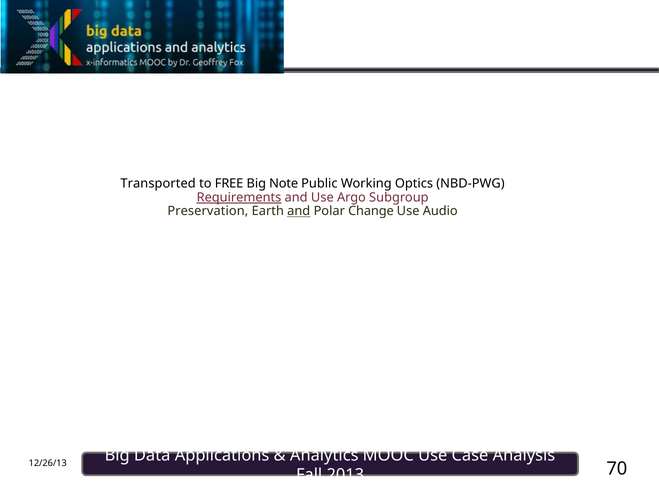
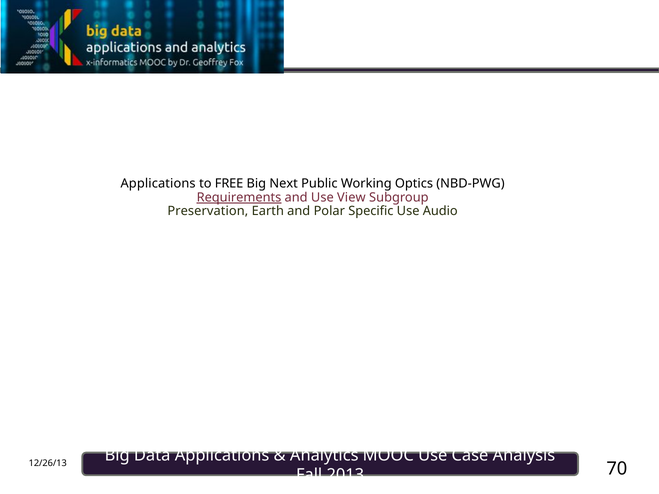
Transported at (158, 184): Transported -> Applications
Note: Note -> Next
Argo: Argo -> View
and at (299, 211) underline: present -> none
Change: Change -> Specific
